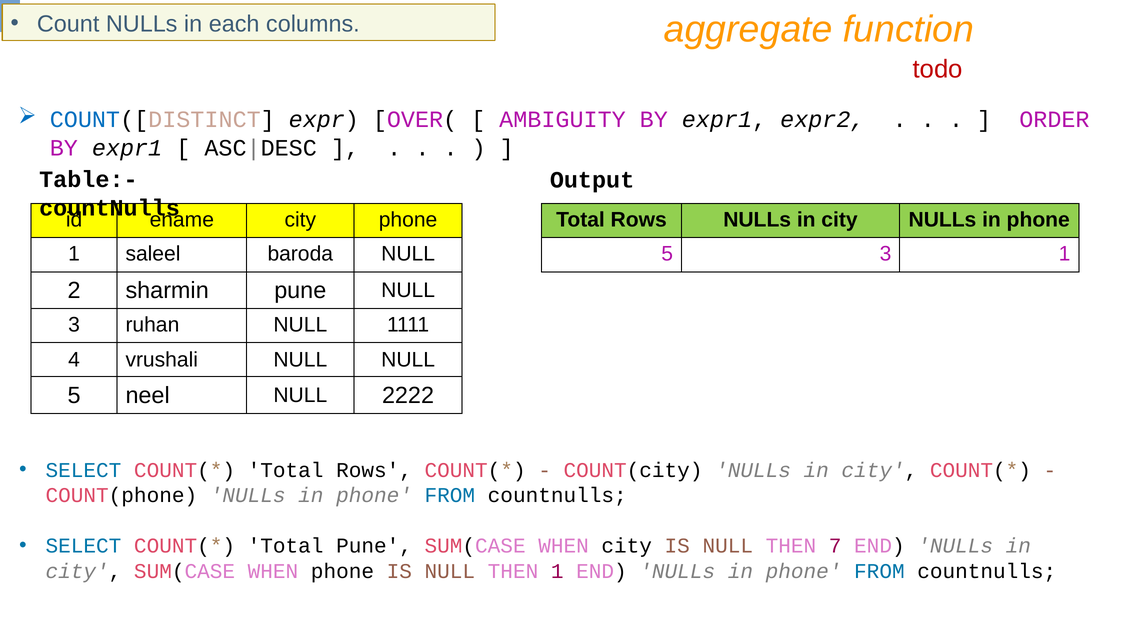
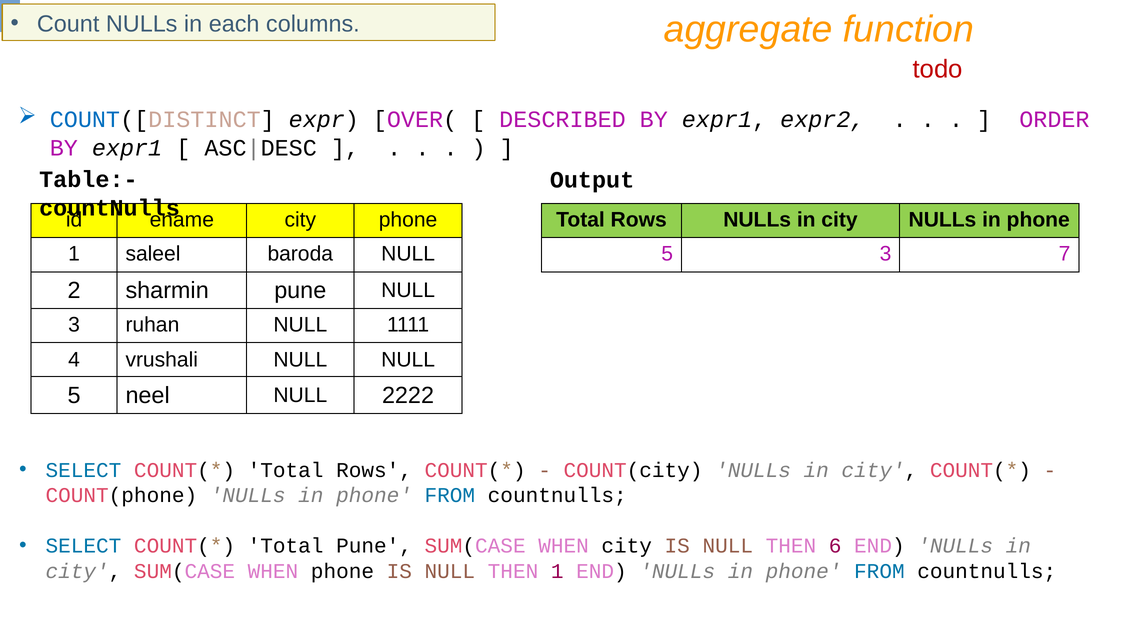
AMBIGUITY: AMBIGUITY -> DESCRIBED
3 1: 1 -> 7
7: 7 -> 6
